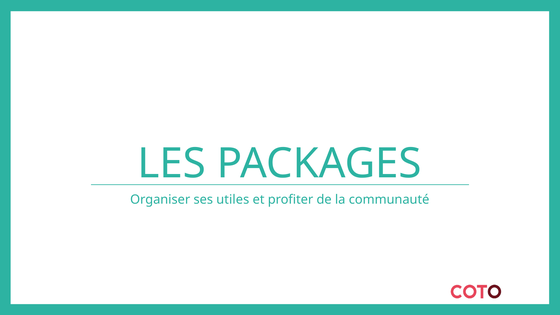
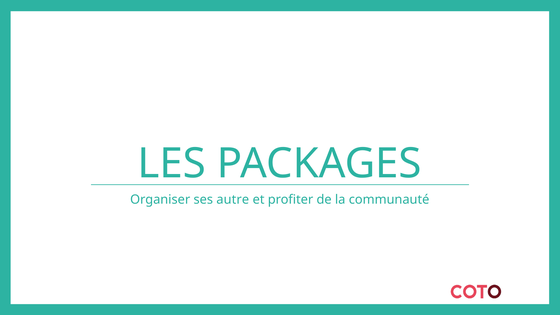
utiles: utiles -> autre
